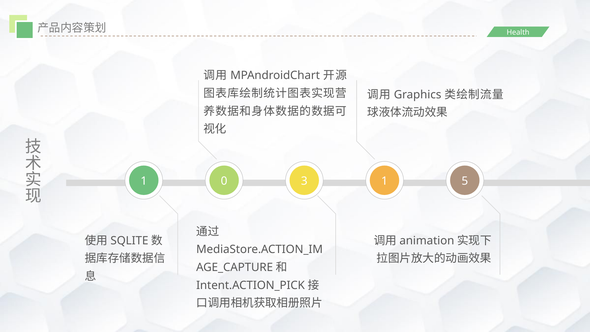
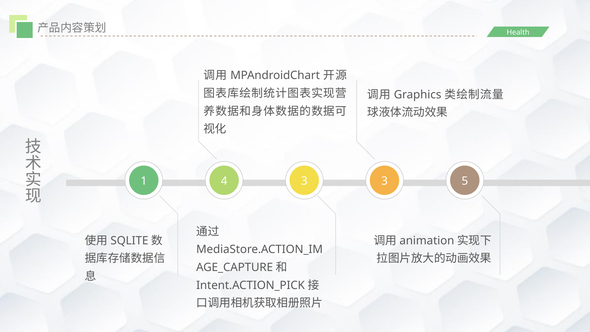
0: 0 -> 4
3 1: 1 -> 3
